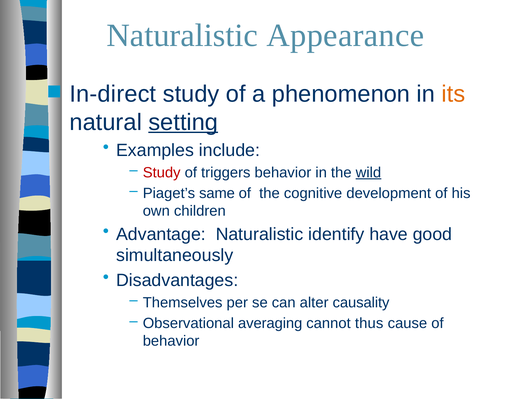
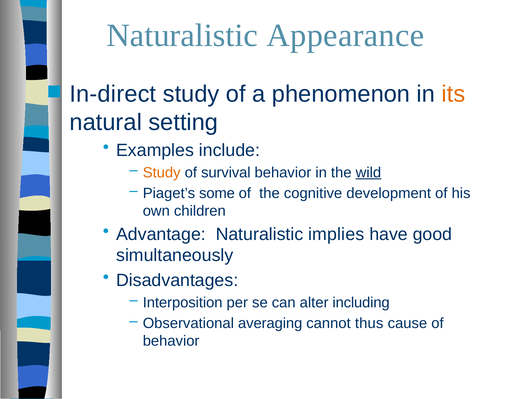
setting underline: present -> none
Study at (162, 172) colour: red -> orange
triggers: triggers -> survival
same: same -> some
identify: identify -> implies
Themselves: Themselves -> Interposition
causality: causality -> including
